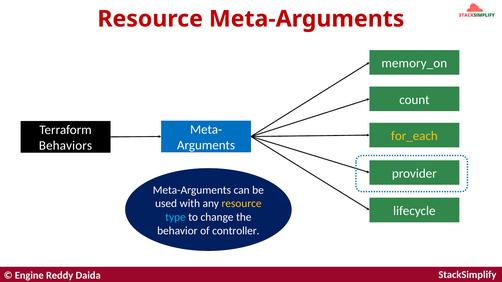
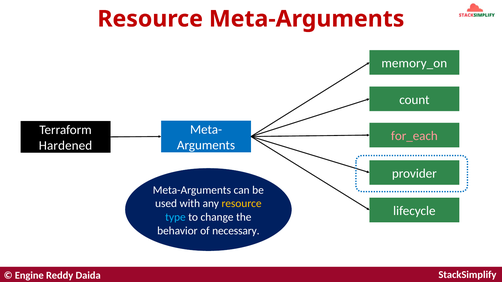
for_each colour: yellow -> pink
Behaviors: Behaviors -> Hardened
controller: controller -> necessary
